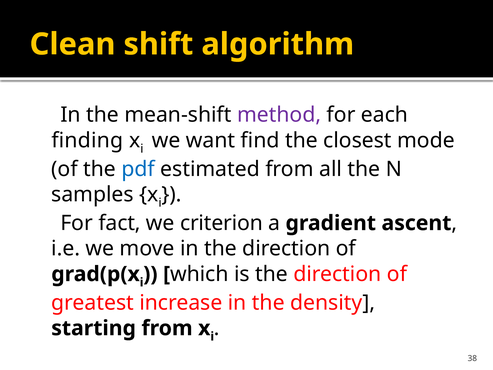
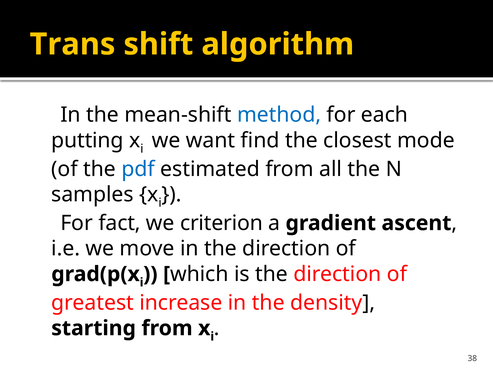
Clean: Clean -> Trans
method colour: purple -> blue
finding: finding -> putting
